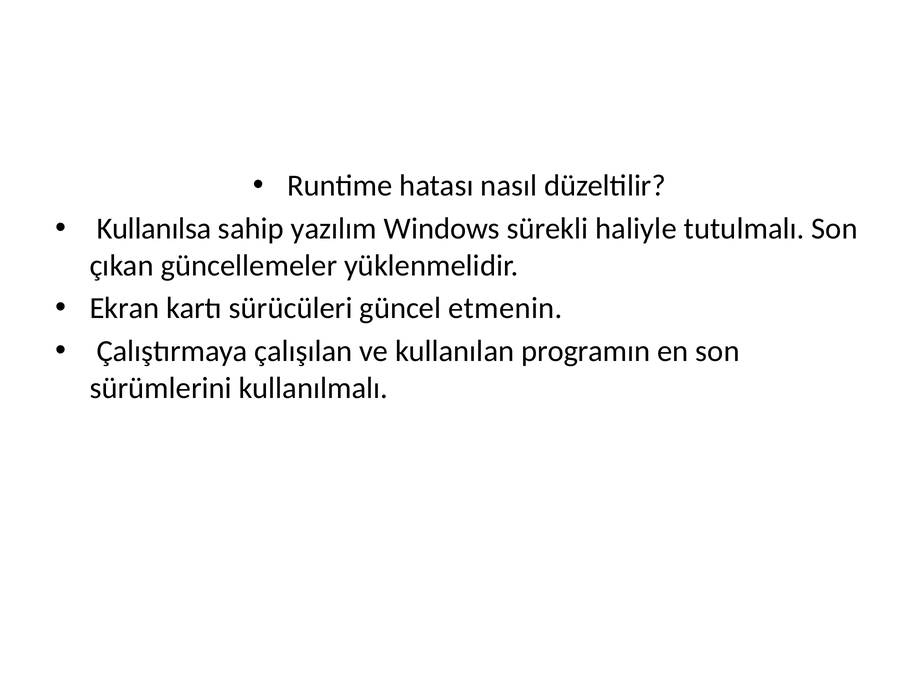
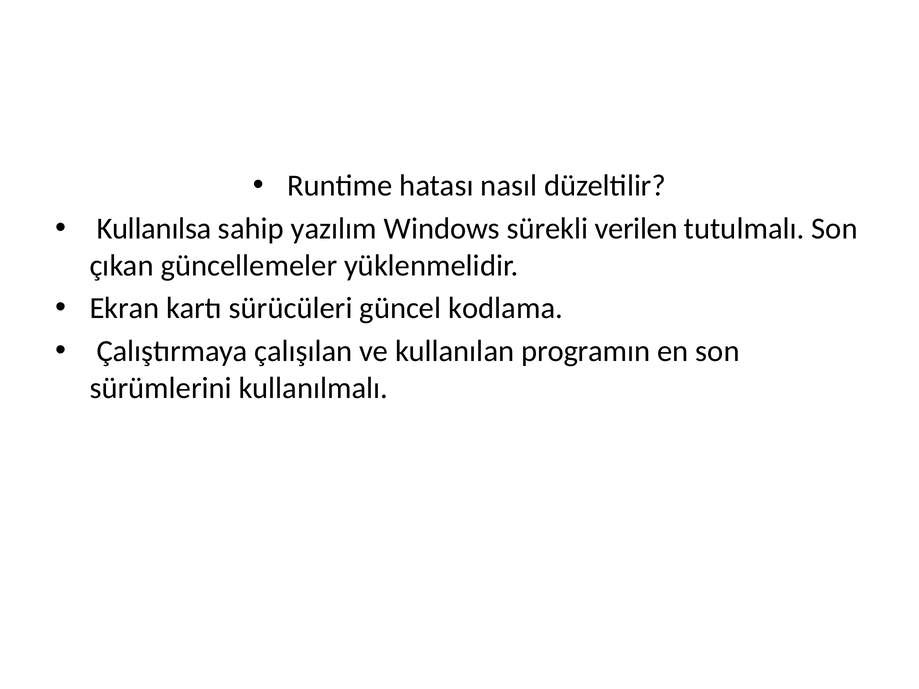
haliyle: haliyle -> verilen
etmenin: etmenin -> kodlama
